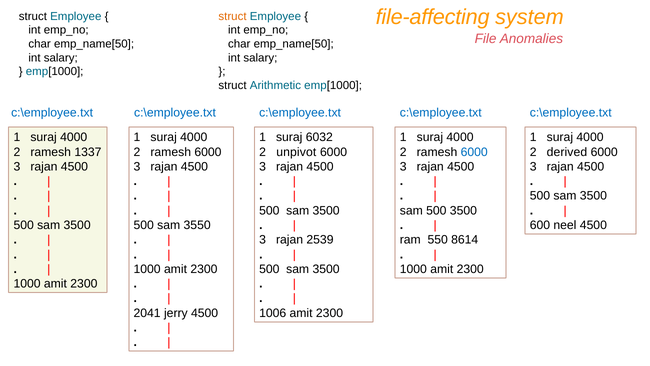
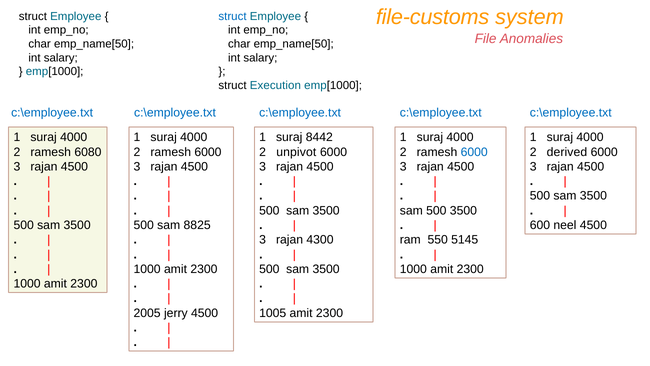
file-affecting: file-affecting -> file-customs
struct at (233, 16) colour: orange -> blue
Arithmetic: Arithmetic -> Execution
6032: 6032 -> 8442
1337: 1337 -> 6080
3550: 3550 -> 8825
2539: 2539 -> 4300
8614: 8614 -> 5145
2041: 2041 -> 2005
1006: 1006 -> 1005
